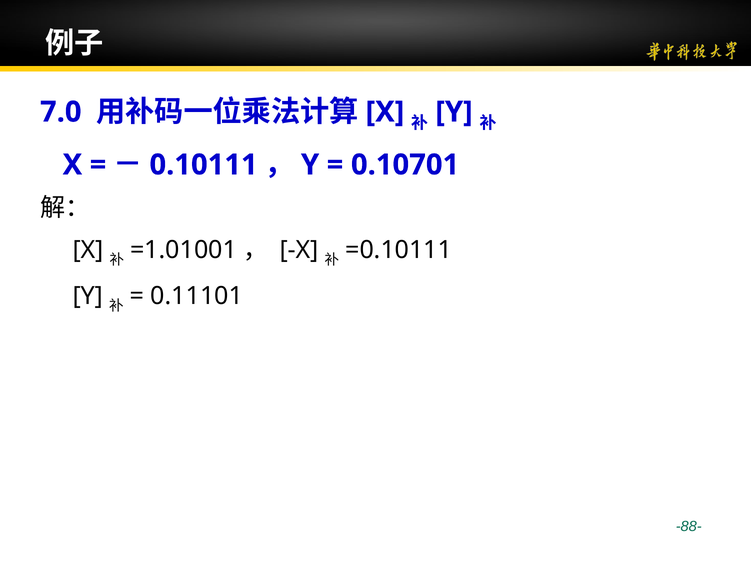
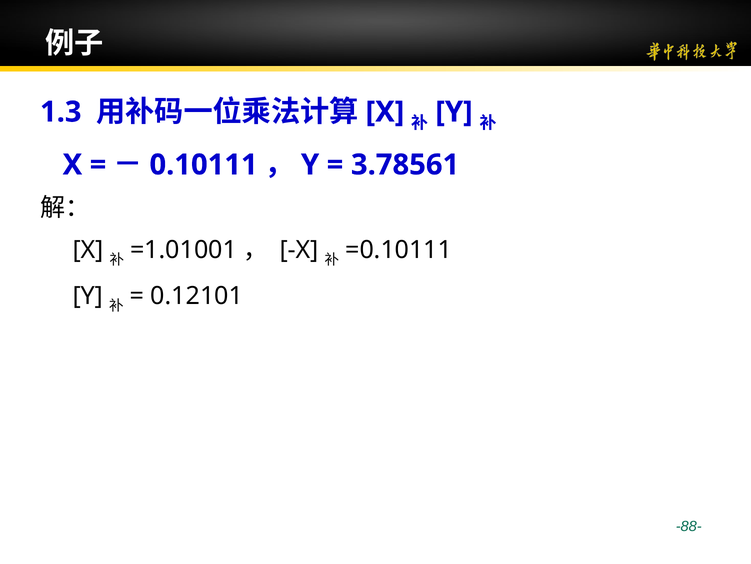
7.0: 7.0 -> 1.3
0.10701: 0.10701 -> 3.78561
0.11101: 0.11101 -> 0.12101
